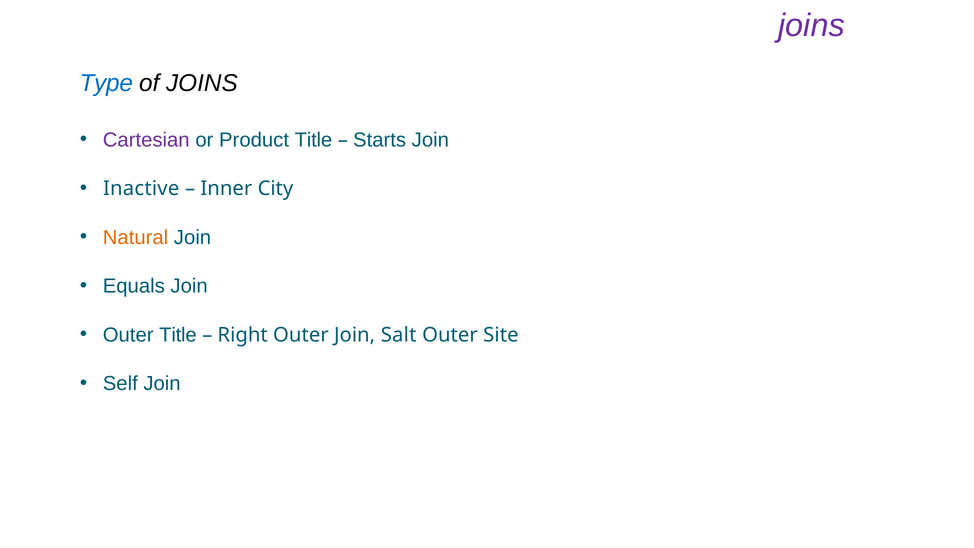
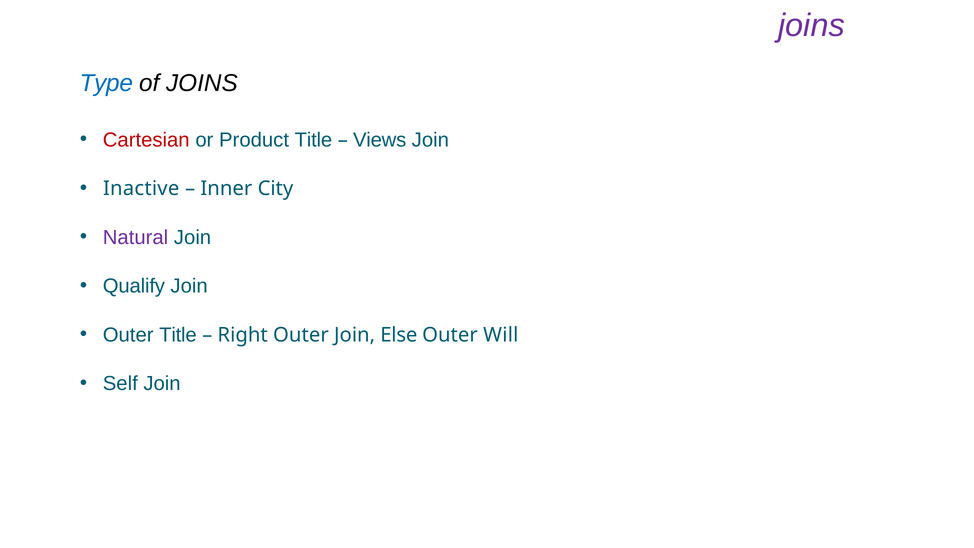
Cartesian colour: purple -> red
Starts: Starts -> Views
Natural colour: orange -> purple
Equals: Equals -> Qualify
Salt: Salt -> Else
Site: Site -> Will
